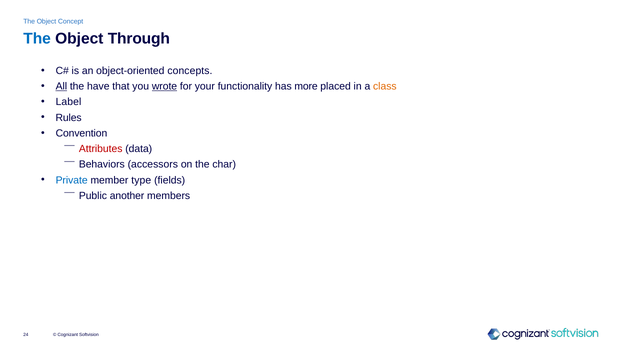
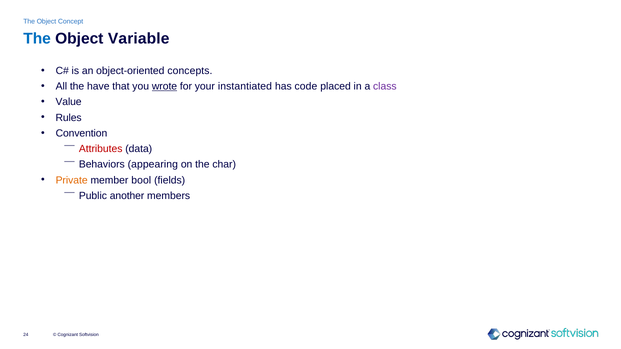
Through: Through -> Variable
All underline: present -> none
functionality: functionality -> instantiated
more: more -> code
class colour: orange -> purple
Label: Label -> Value
accessors: accessors -> appearing
Private colour: blue -> orange
type: type -> bool
